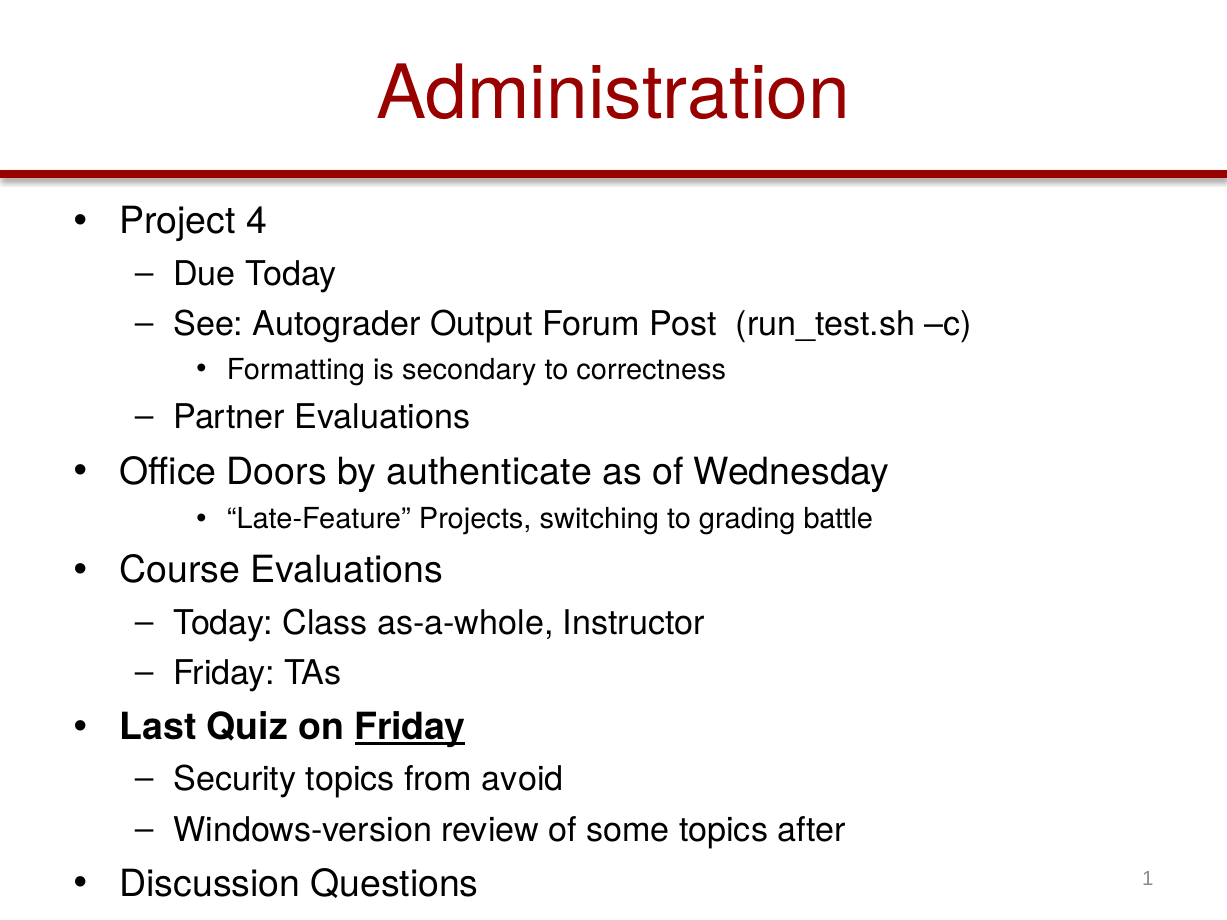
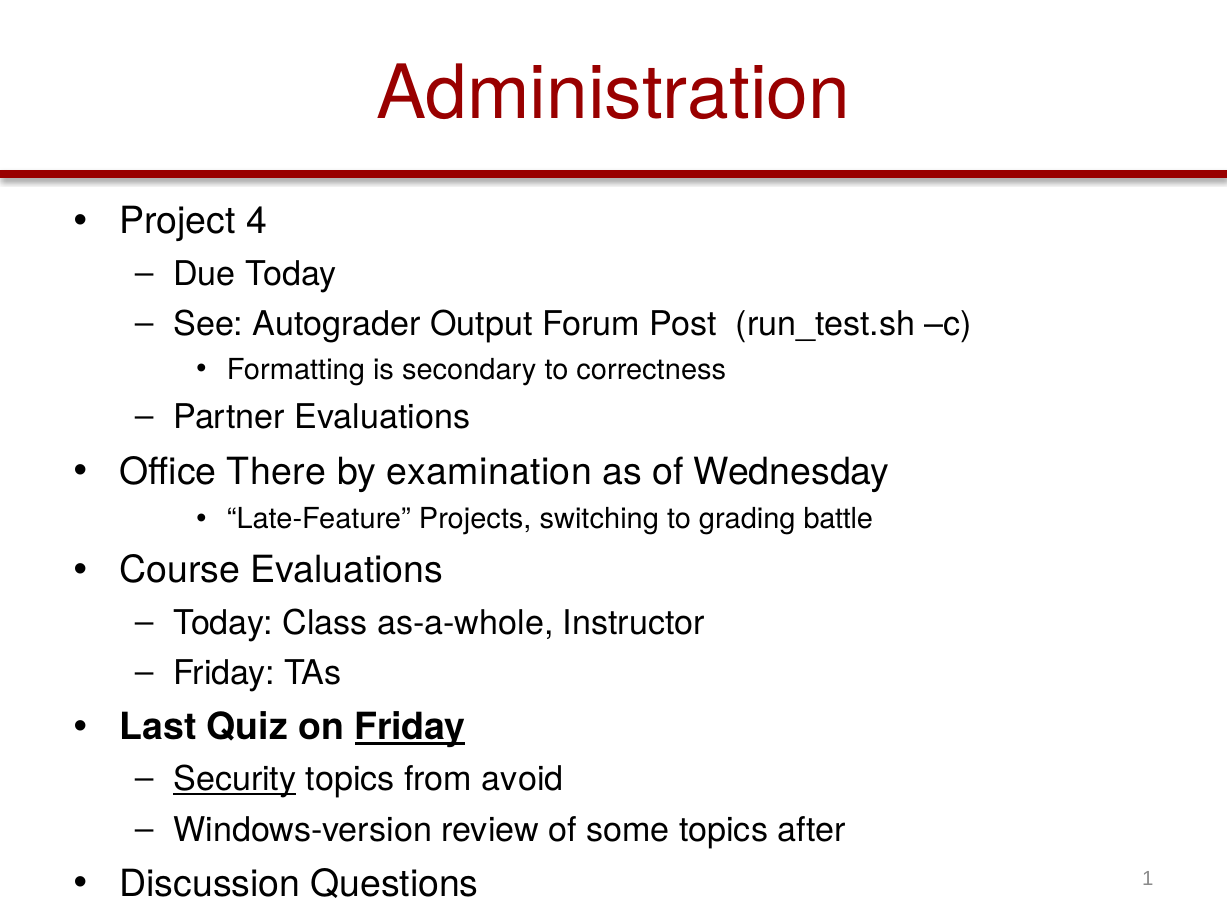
Doors: Doors -> There
authenticate: authenticate -> examination
Security underline: none -> present
